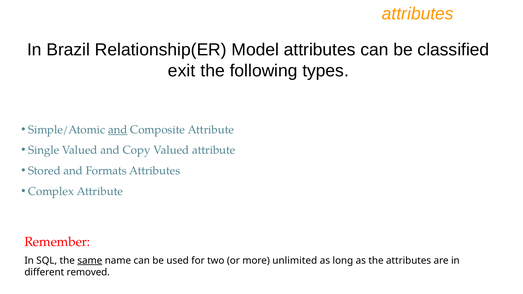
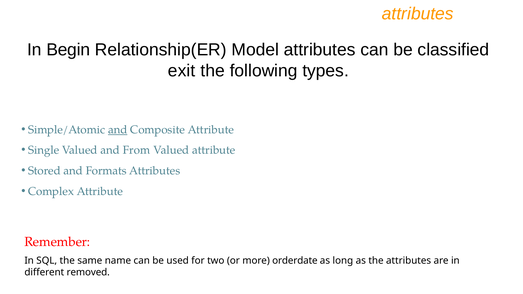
Brazil: Brazil -> Begin
Copy: Copy -> From
same underline: present -> none
unlimited: unlimited -> orderdate
